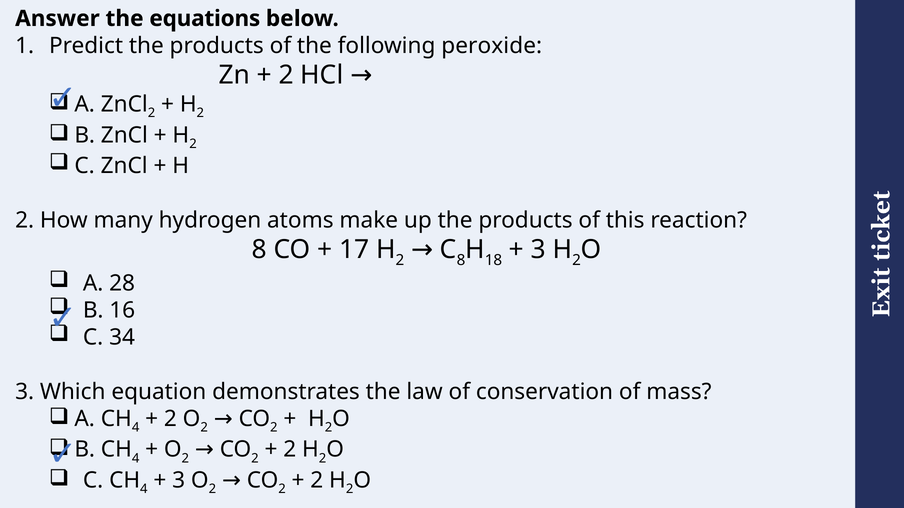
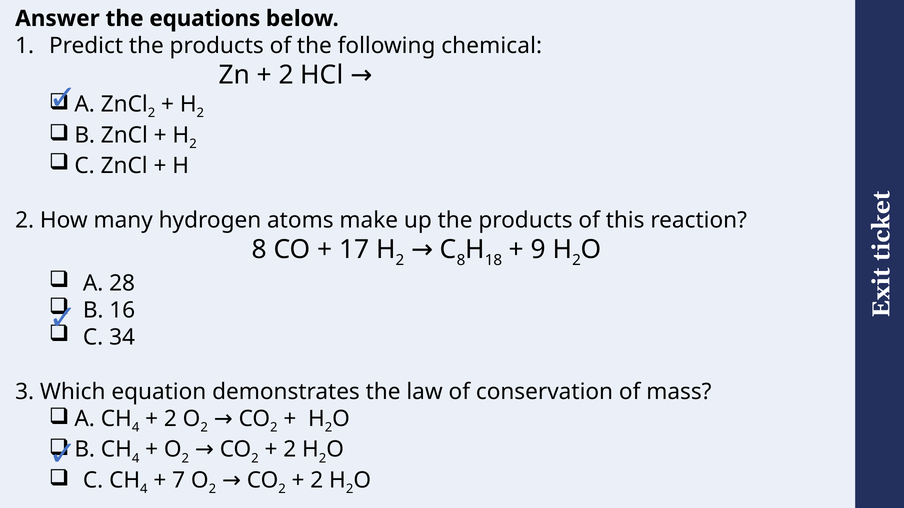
peroxide: peroxide -> chemical
3 at (538, 250): 3 -> 9
3 at (179, 481): 3 -> 7
